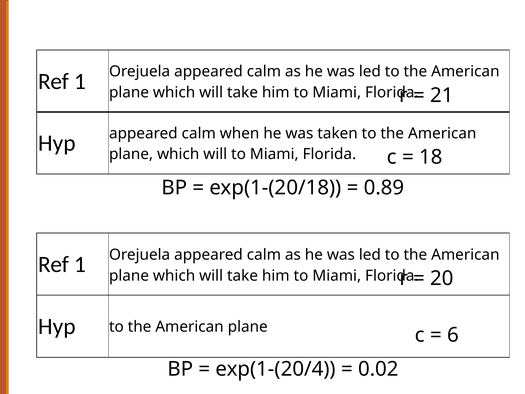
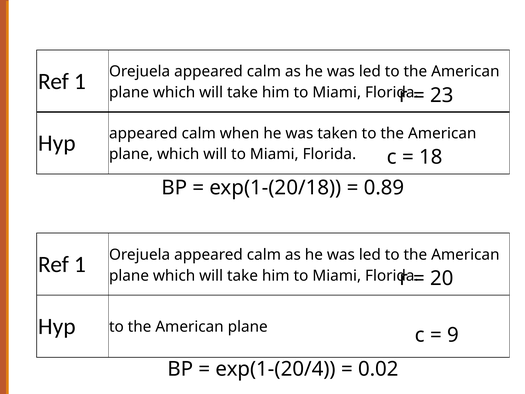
21: 21 -> 23
6: 6 -> 9
